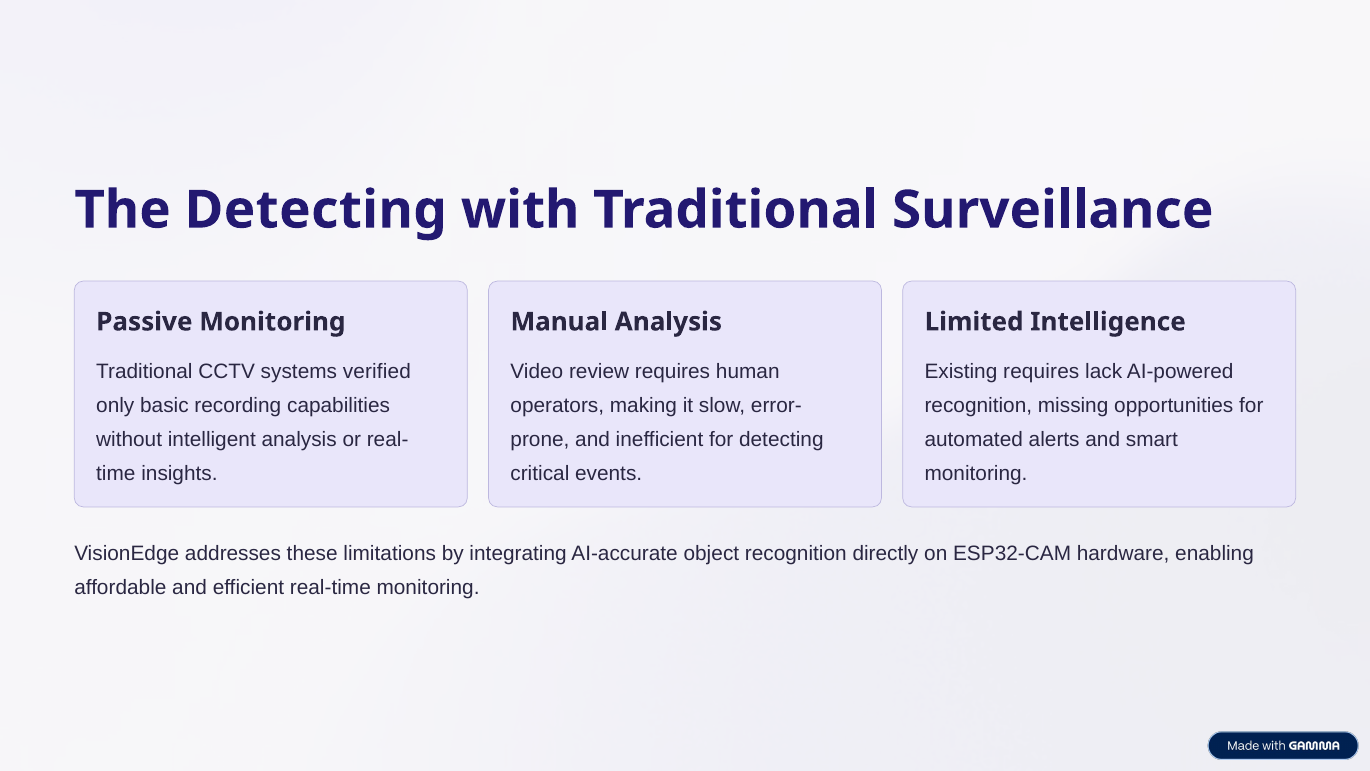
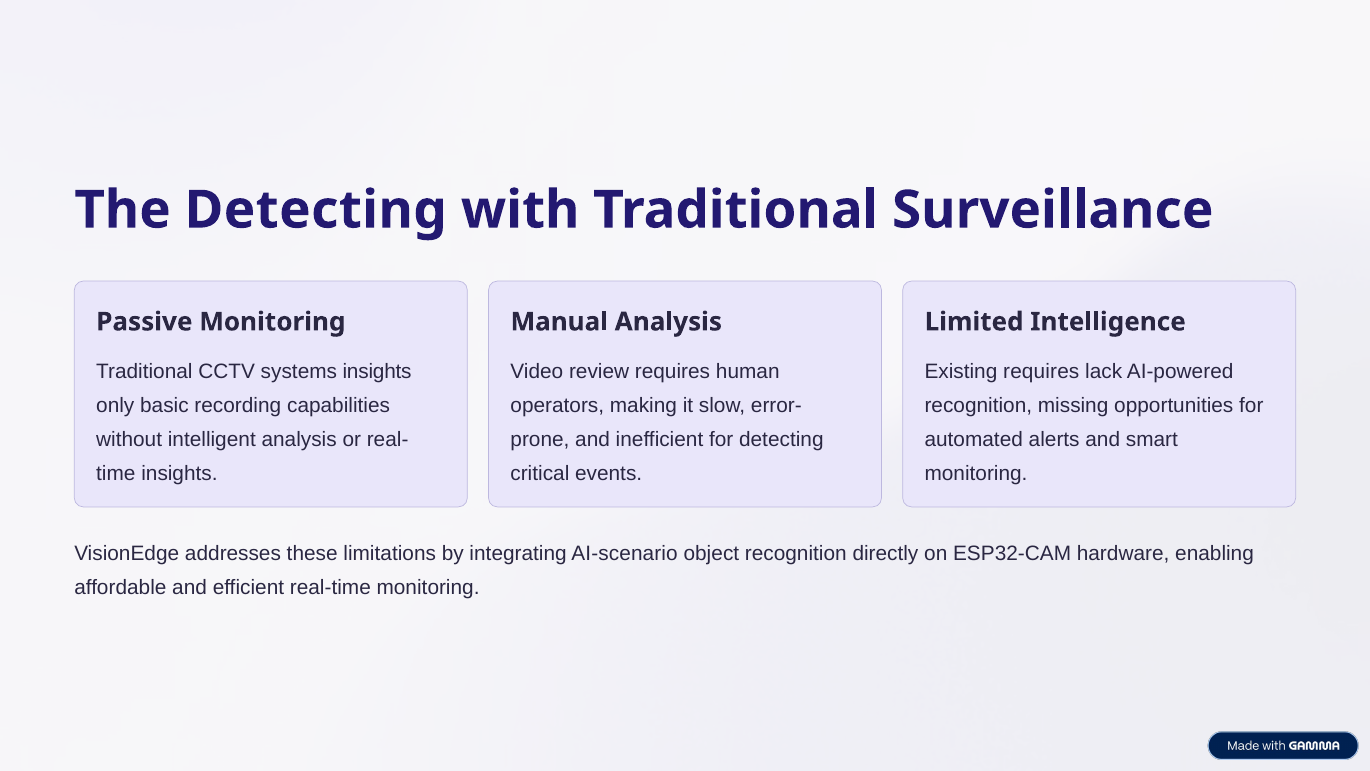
systems verified: verified -> insights
AI-accurate: AI-accurate -> AI-scenario
